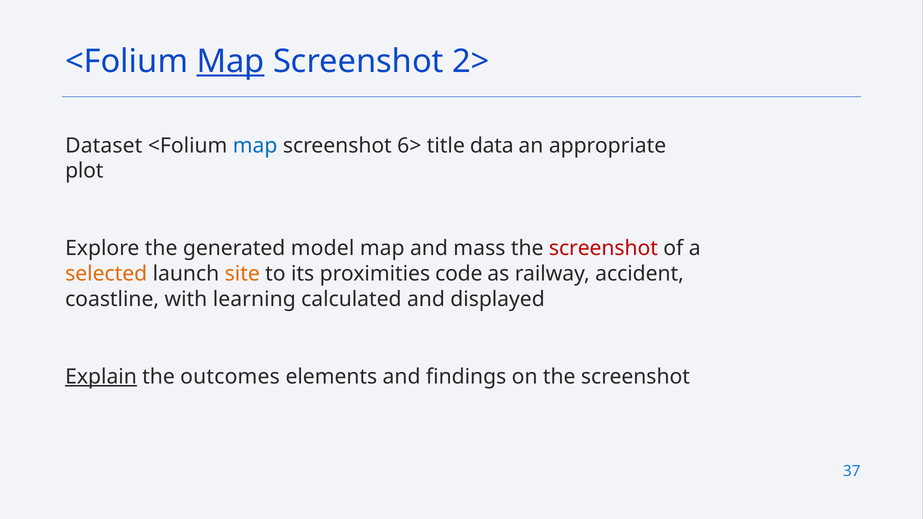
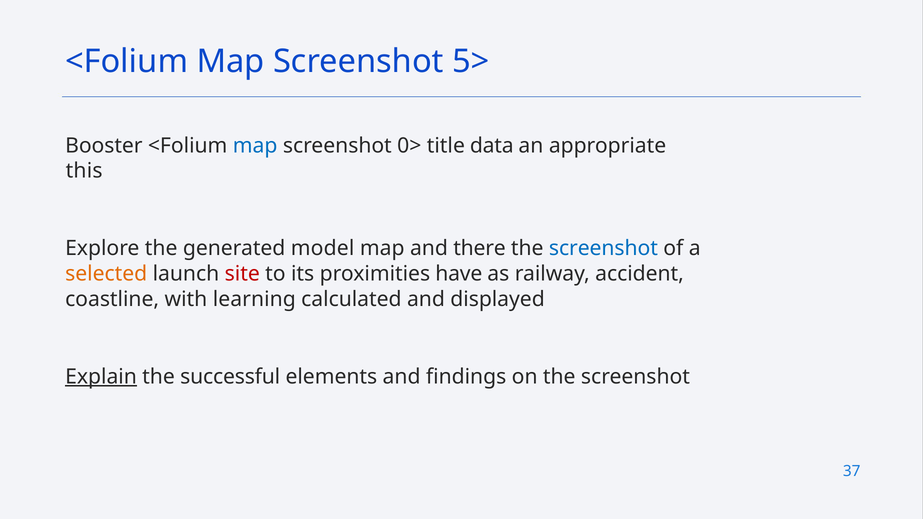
Map at (231, 62) underline: present -> none
2>: 2> -> 5>
Dataset: Dataset -> Booster
6>: 6> -> 0>
plot: plot -> this
mass: mass -> there
screenshot at (603, 249) colour: red -> blue
site colour: orange -> red
code: code -> have
outcomes: outcomes -> successful
